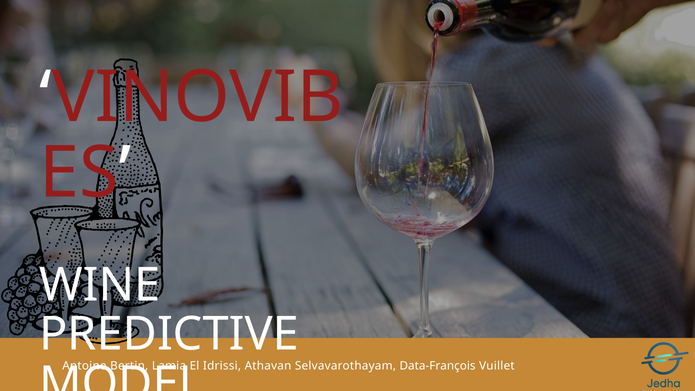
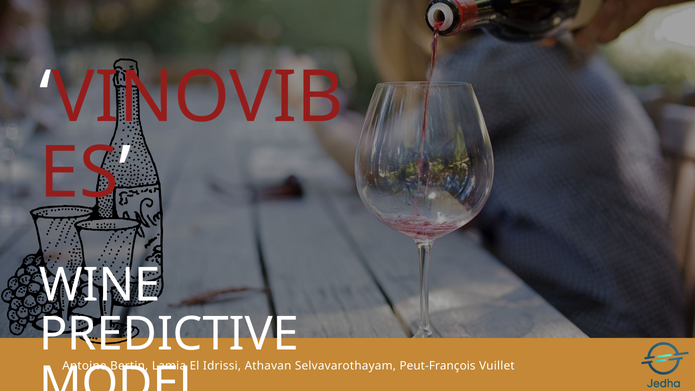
Data-François: Data-François -> Peut-François
